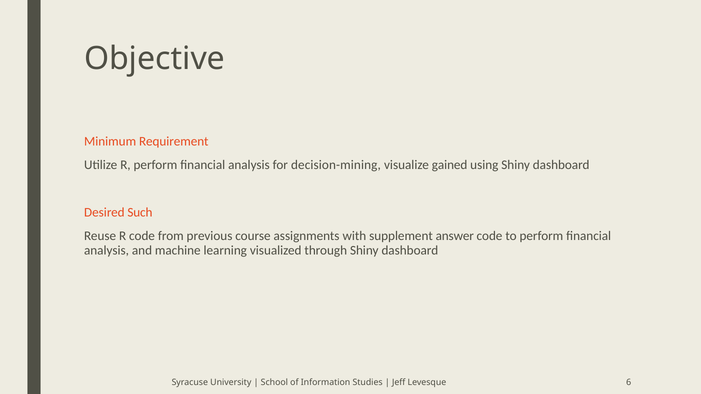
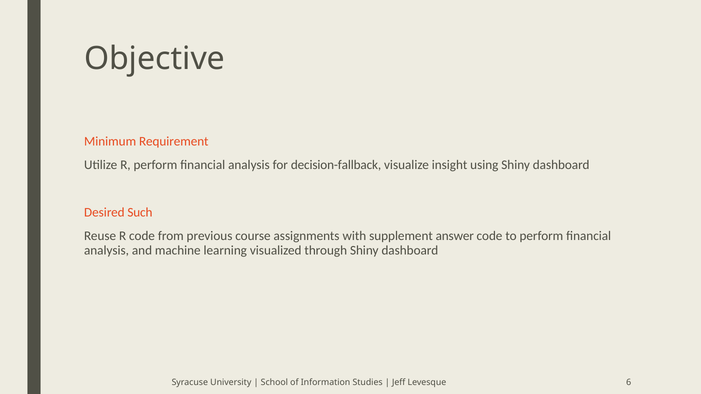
decision-mining: decision-mining -> decision-fallback
gained: gained -> insight
